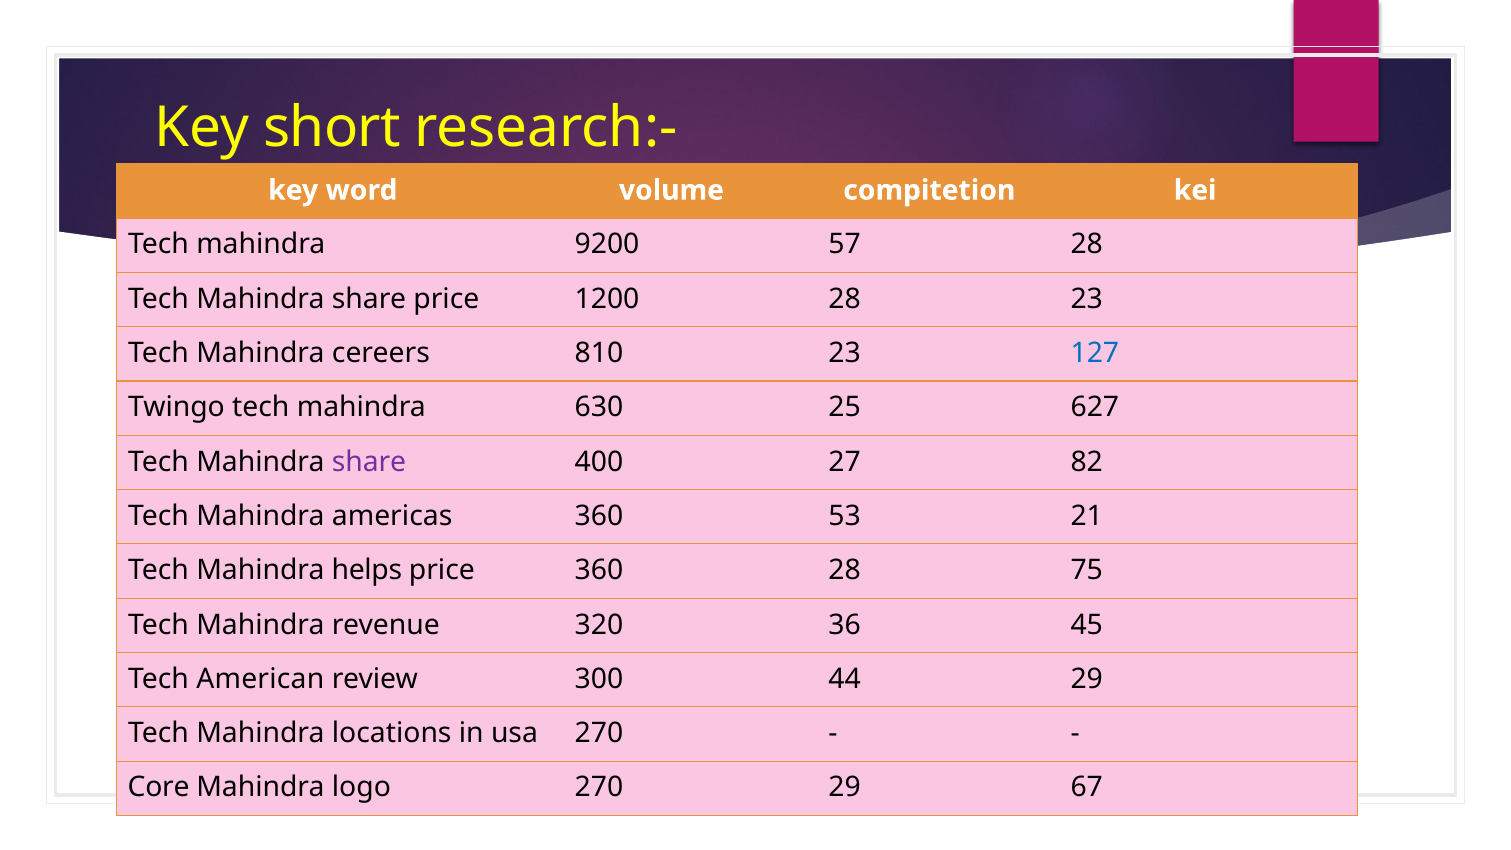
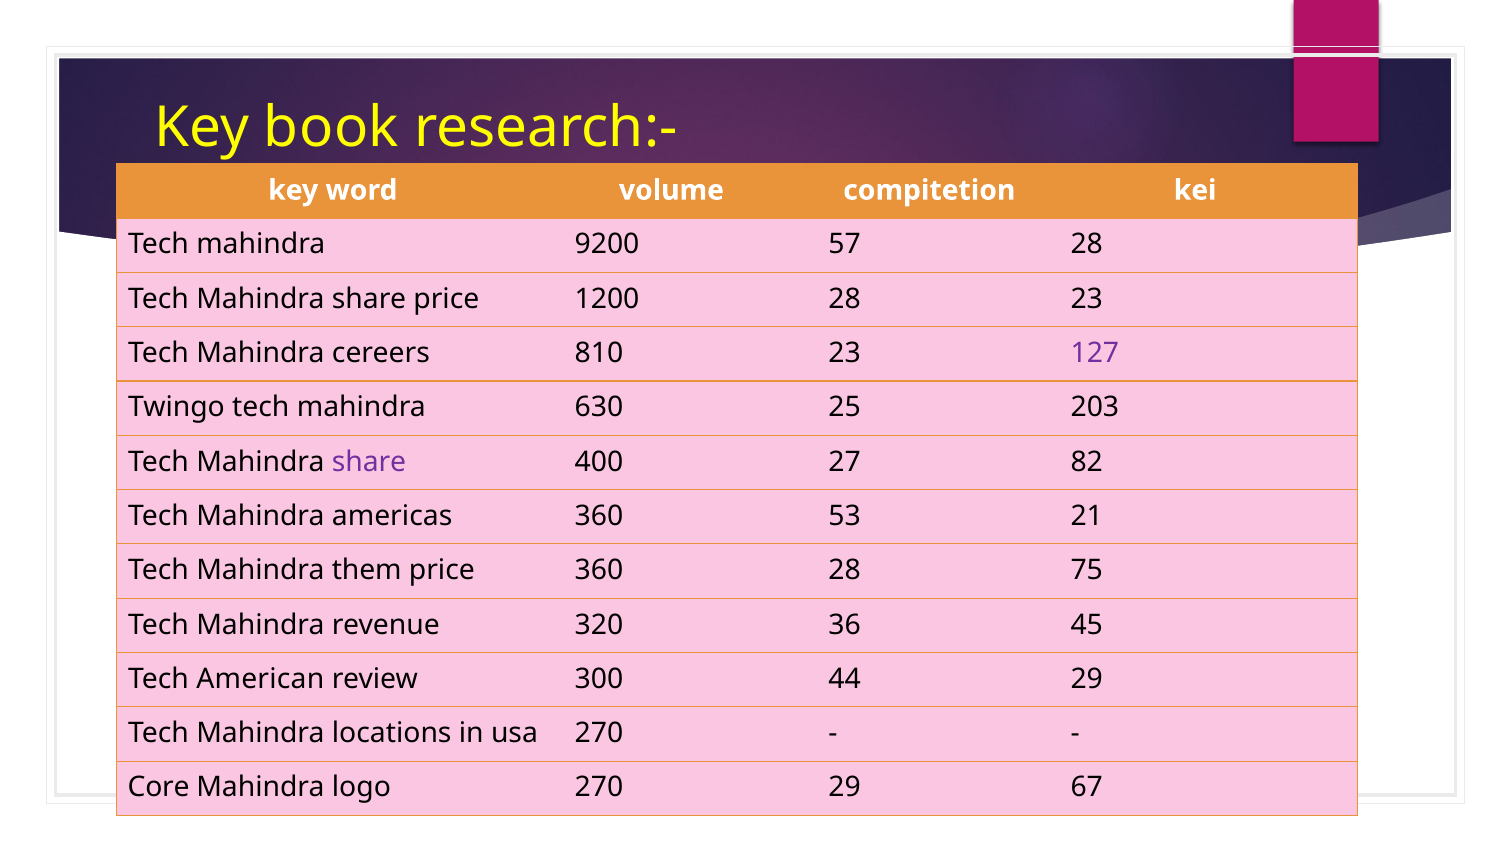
short: short -> book
127 colour: blue -> purple
627: 627 -> 203
helps: helps -> them
